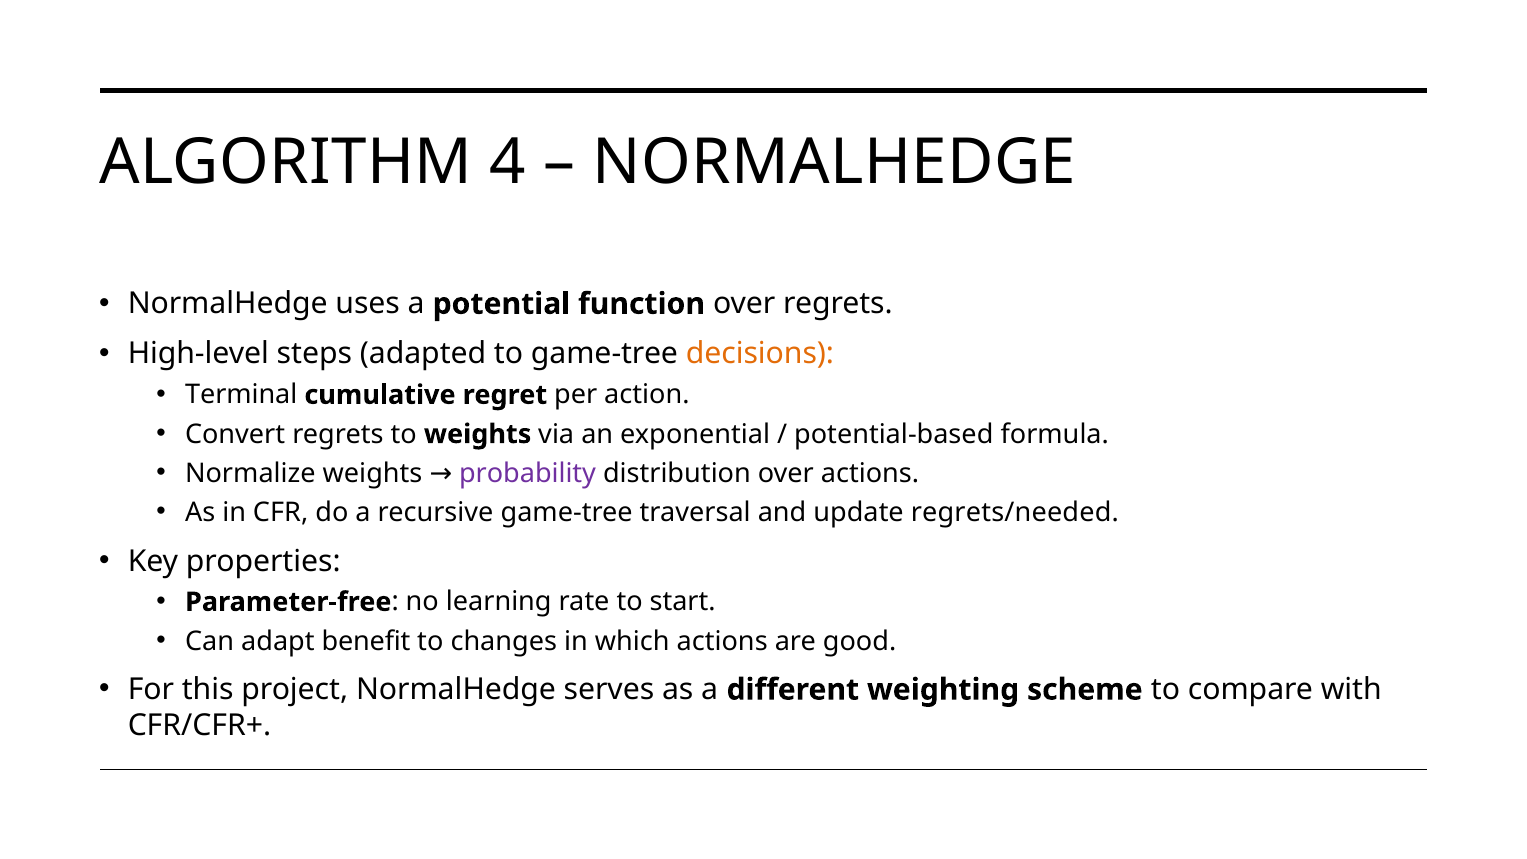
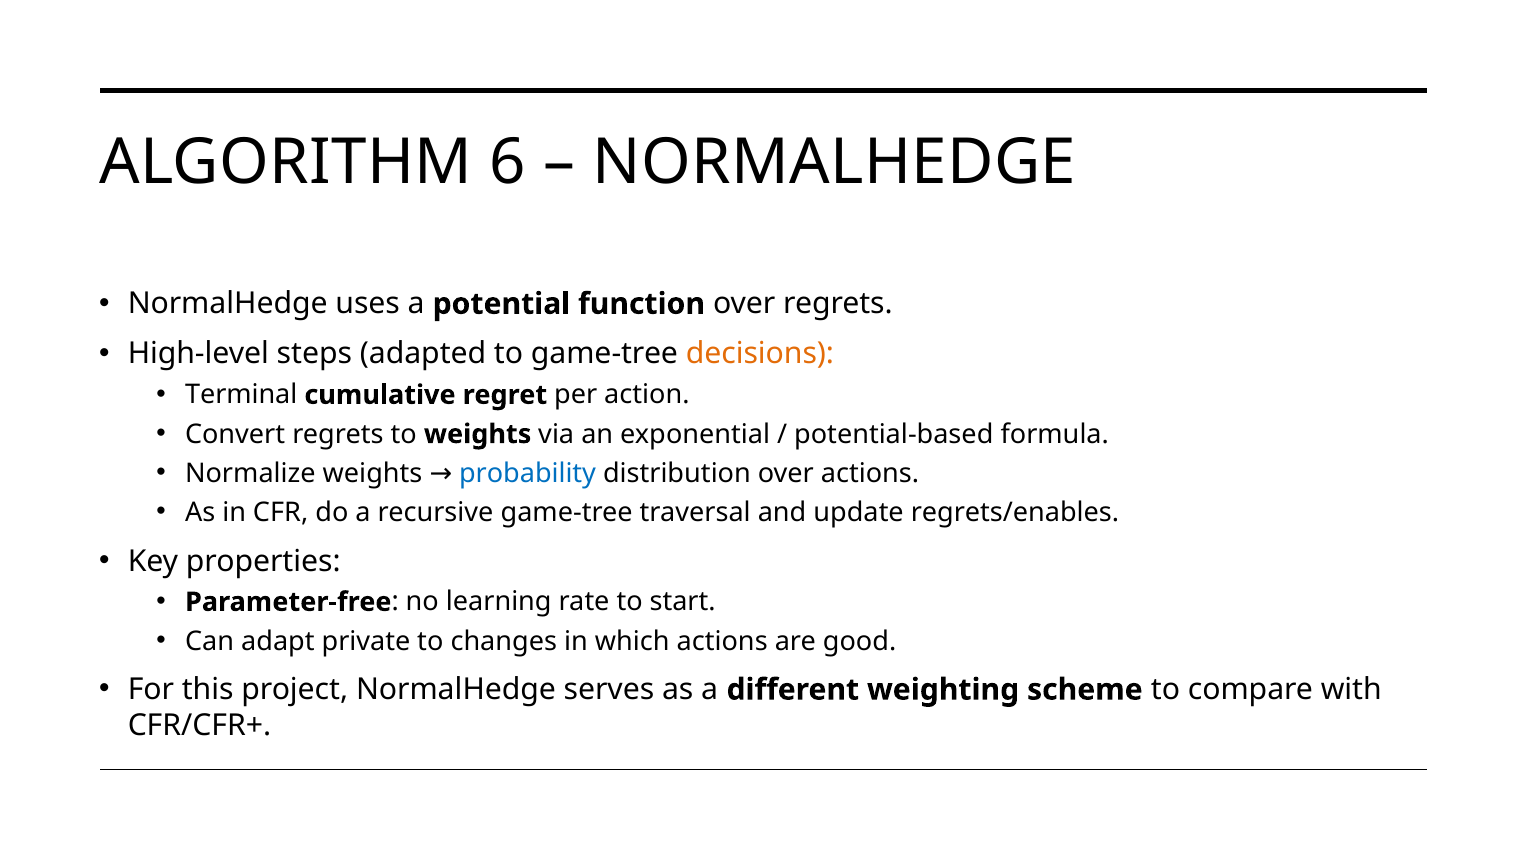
4: 4 -> 6
probability colour: purple -> blue
regrets/needed: regrets/needed -> regrets/enables
benefit: benefit -> private
